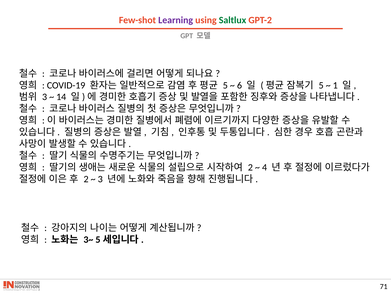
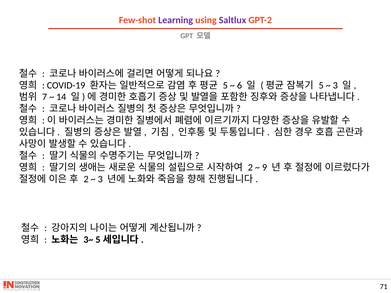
Saltlux colour: green -> purple
1 at (335, 85): 1 -> 3
3 at (45, 97): 3 -> 7
4: 4 -> 9
